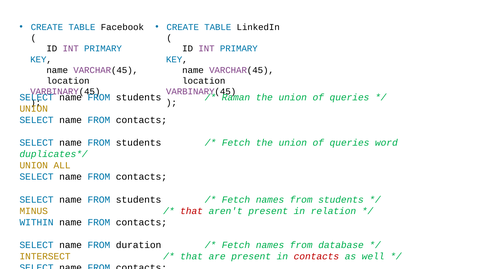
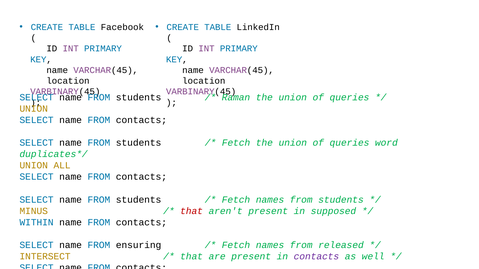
relation: relation -> supposed
duration: duration -> ensuring
database: database -> released
contacts at (316, 257) colour: red -> purple
